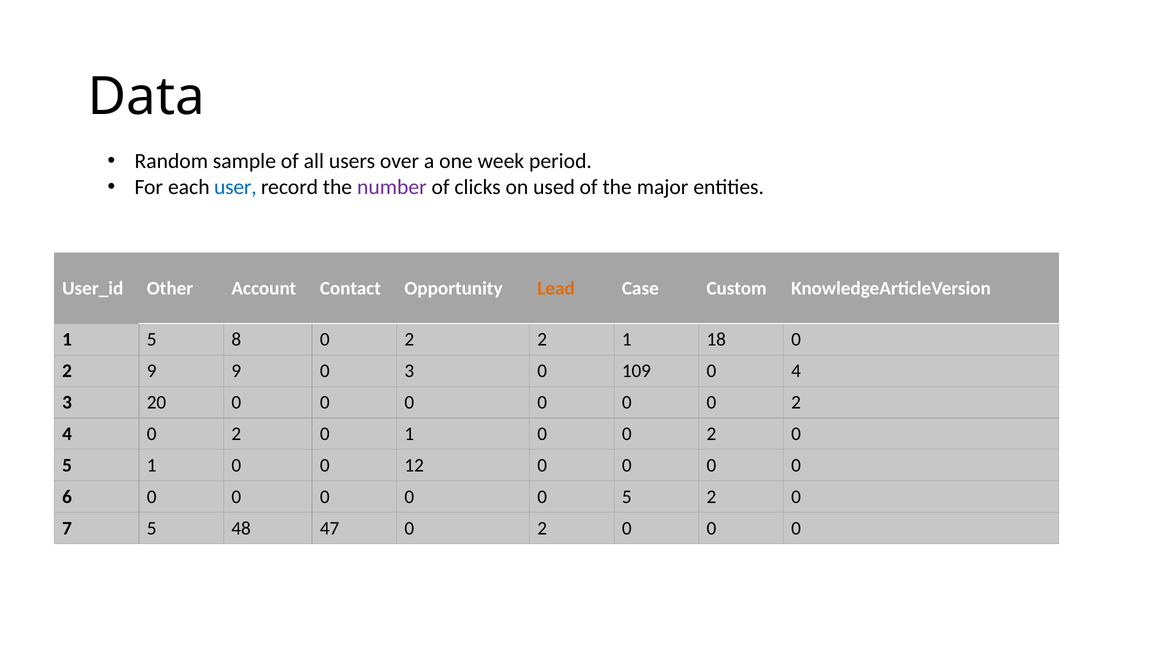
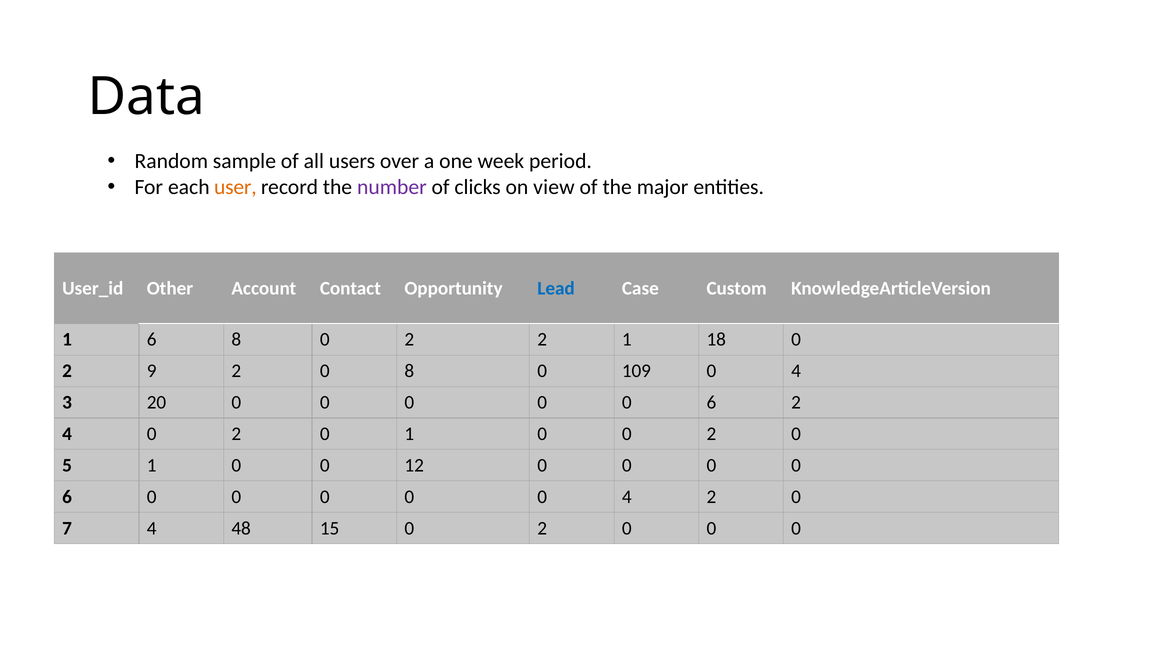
user colour: blue -> orange
used: used -> view
Lead colour: orange -> blue
1 5: 5 -> 6
9 9: 9 -> 2
0 3: 3 -> 8
0 at (711, 403): 0 -> 6
0 0 5: 5 -> 4
7 5: 5 -> 4
47: 47 -> 15
